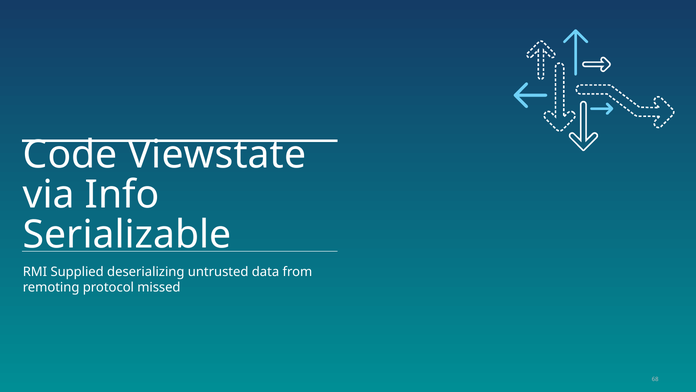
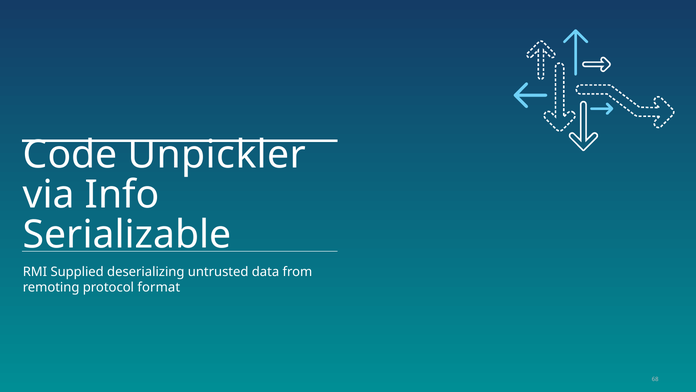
Viewstate: Viewstate -> Unpickler
missed: missed -> format
